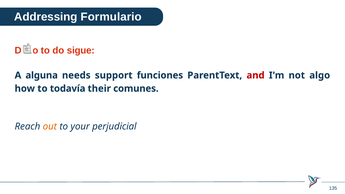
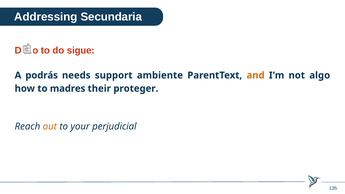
Formulario: Formulario -> Secundaria
alguna: alguna -> podrás
funciones: funciones -> ambiente
and colour: red -> orange
todavía: todavía -> madres
comunes: comunes -> proteger
